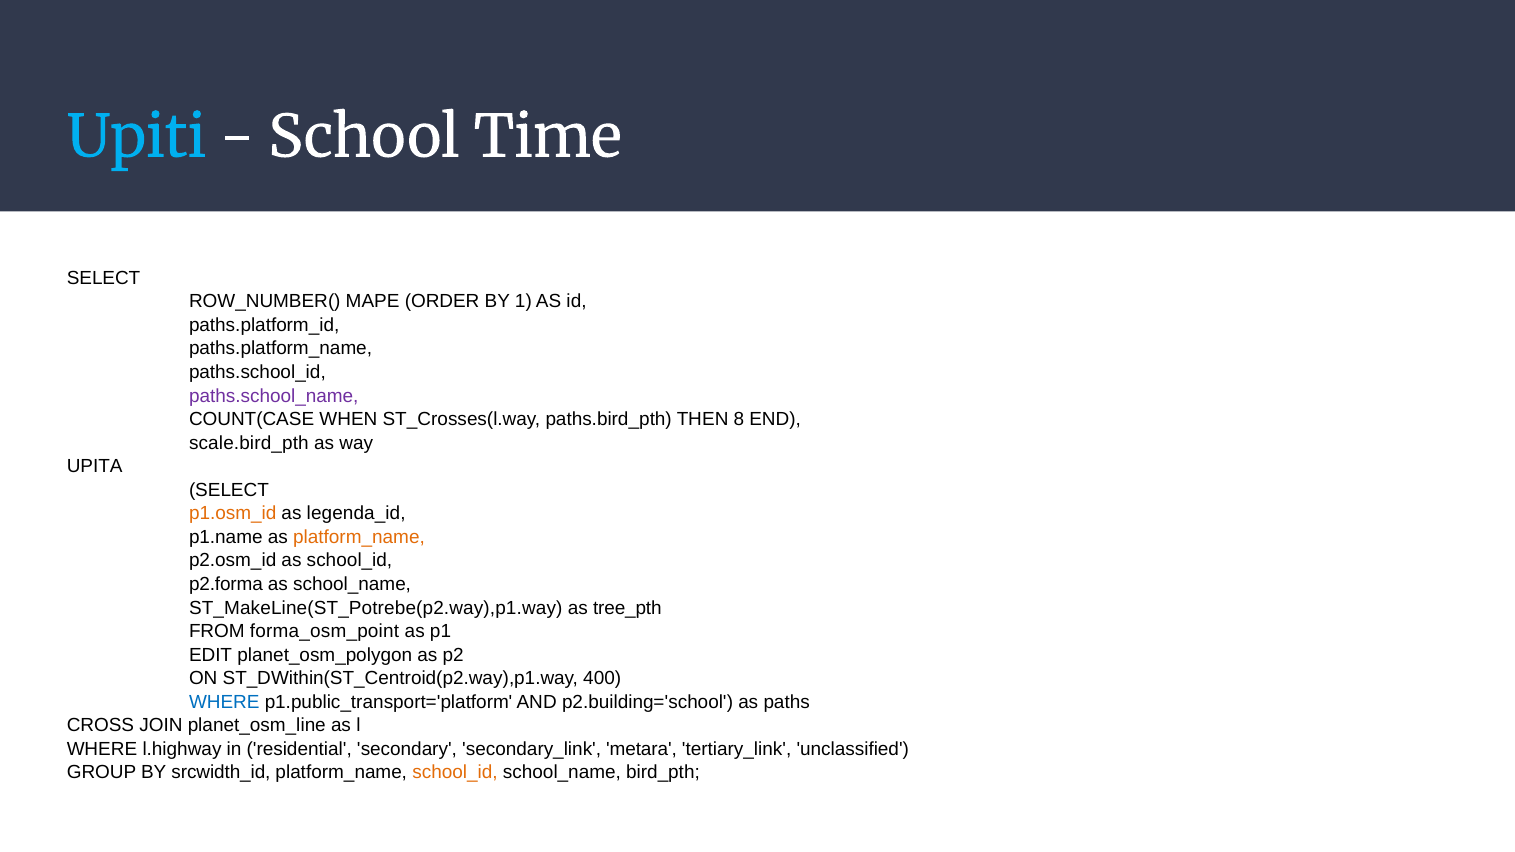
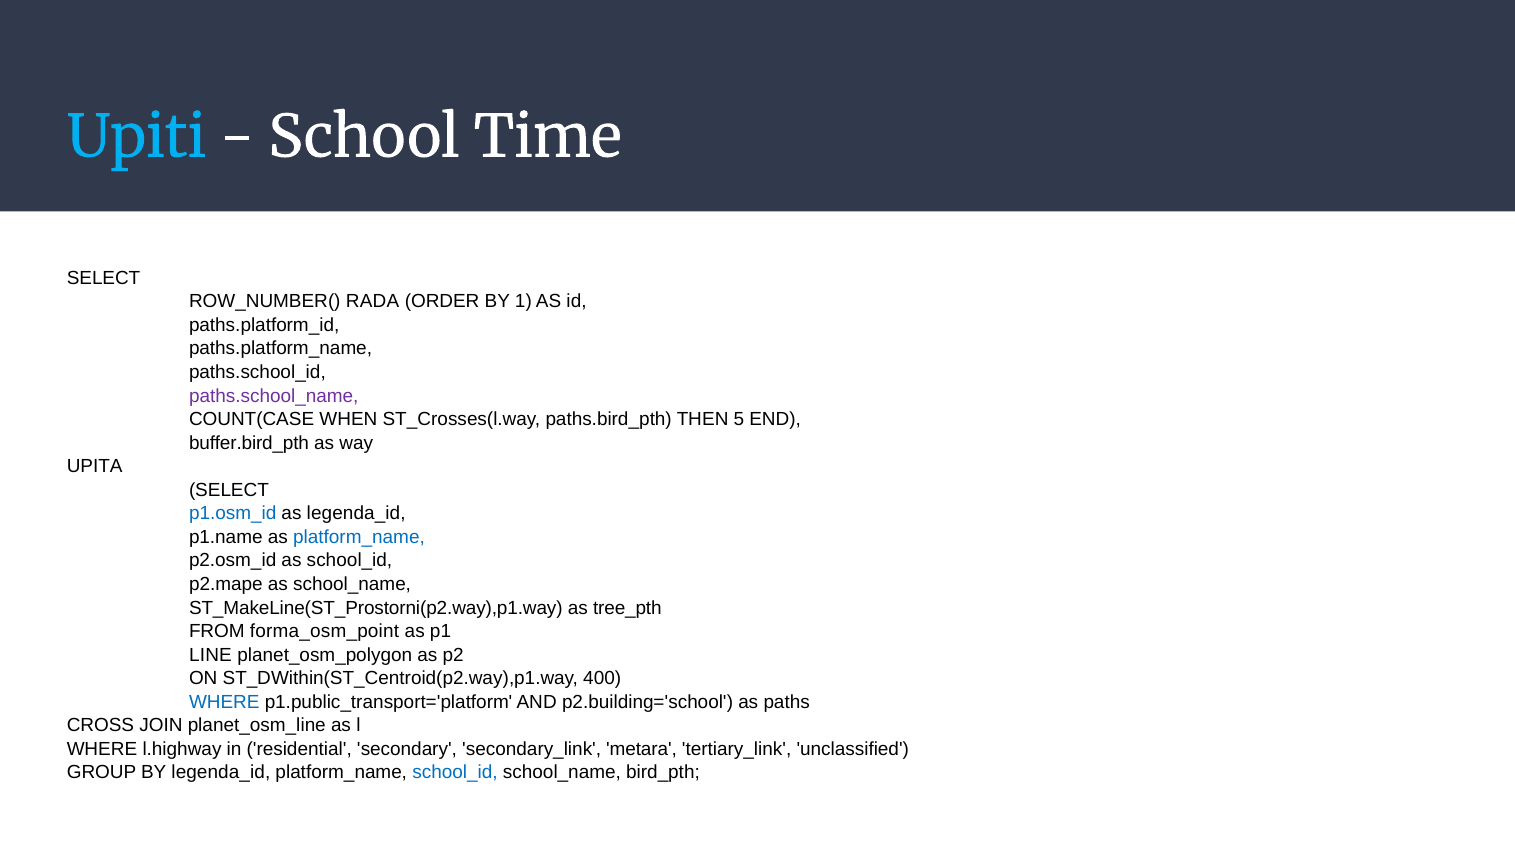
MAPE: MAPE -> RADA
8: 8 -> 5
scale.bird_pth: scale.bird_pth -> buffer.bird_pth
p1.osm_id colour: orange -> blue
platform_name at (359, 537) colour: orange -> blue
p2.forma: p2.forma -> p2.mape
ST_MakeLine(ST_Potrebe(p2.way),p1.way: ST_MakeLine(ST_Potrebe(p2.way),p1.way -> ST_MakeLine(ST_Prostorni(p2.way),p1.way
EDIT: EDIT -> LINE
BY srcwidth_id: srcwidth_id -> legenda_id
school_id at (455, 773) colour: orange -> blue
